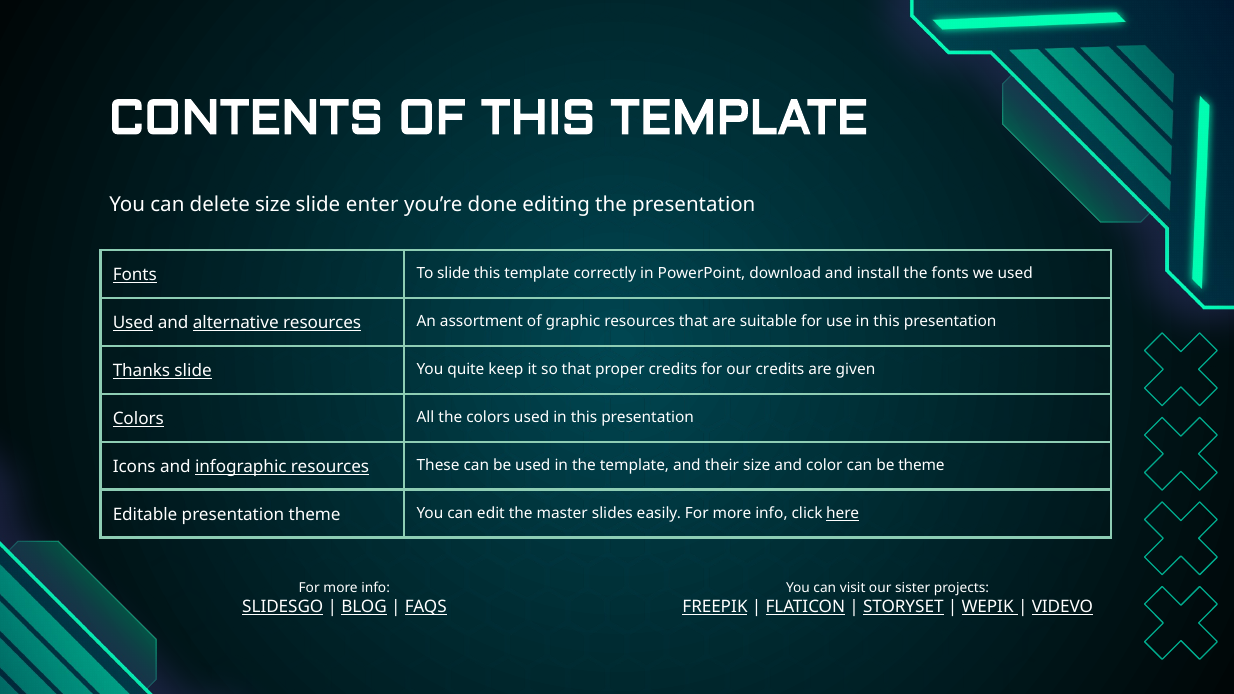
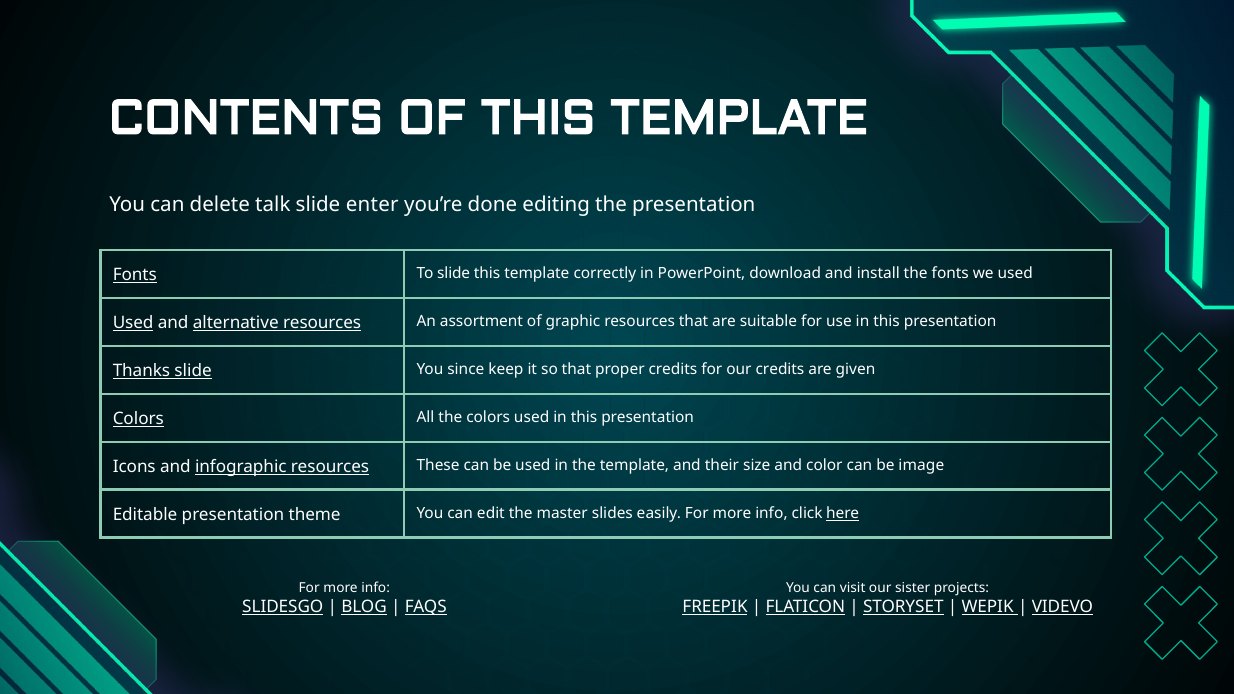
delete size: size -> talk
quite: quite -> since
be theme: theme -> image
